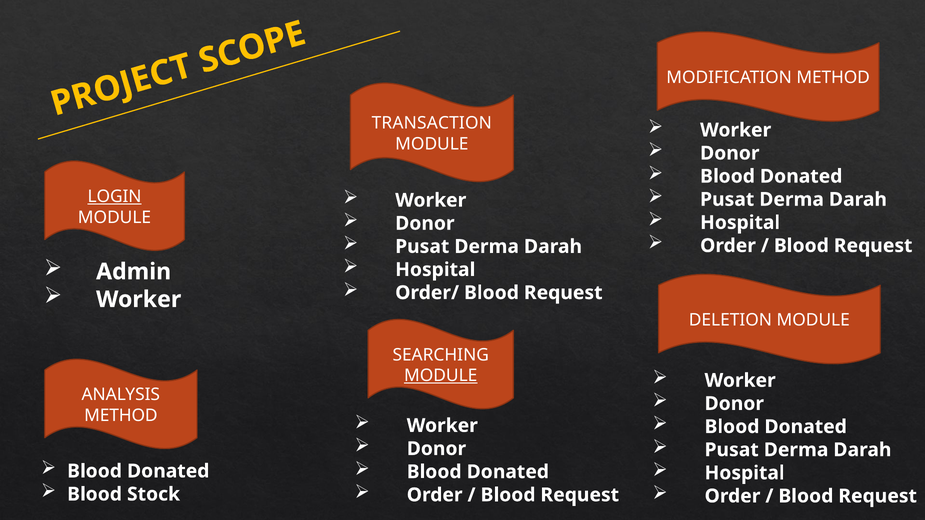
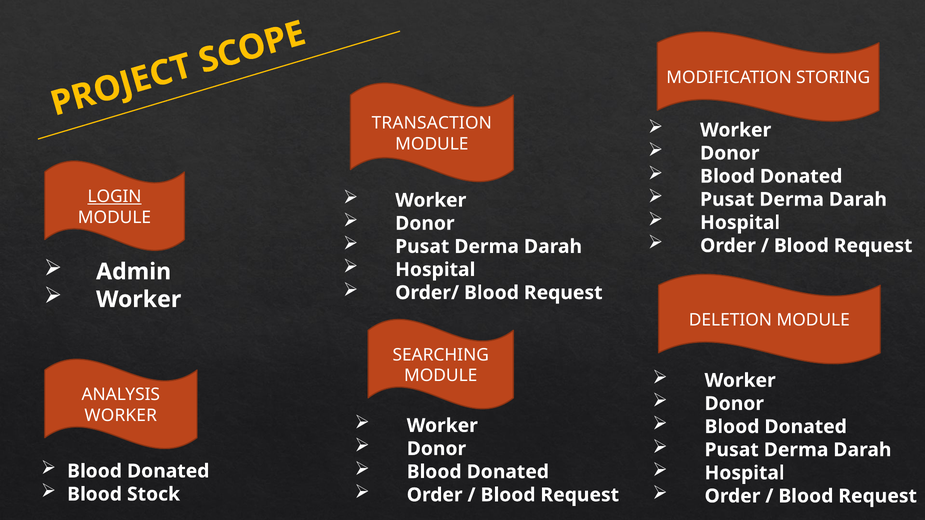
MODIFICATION METHOD: METHOD -> STORING
MODULE at (441, 376) underline: present -> none
METHOD at (121, 416): METHOD -> WORKER
